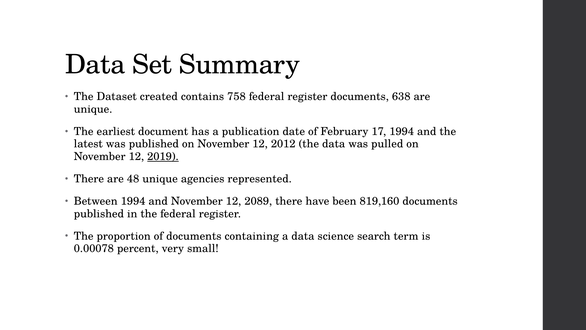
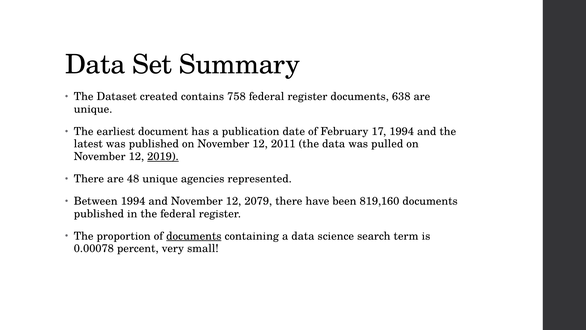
2012: 2012 -> 2011
2089: 2089 -> 2079
documents at (194, 236) underline: none -> present
